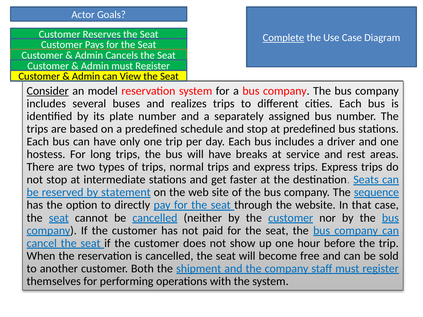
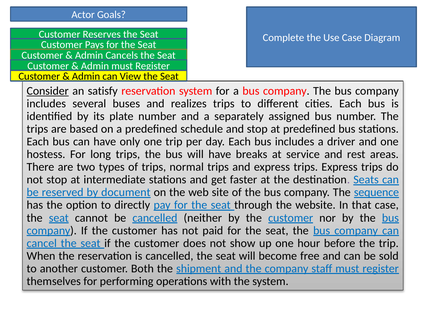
Complete underline: present -> none
model: model -> satisfy
statement: statement -> document
